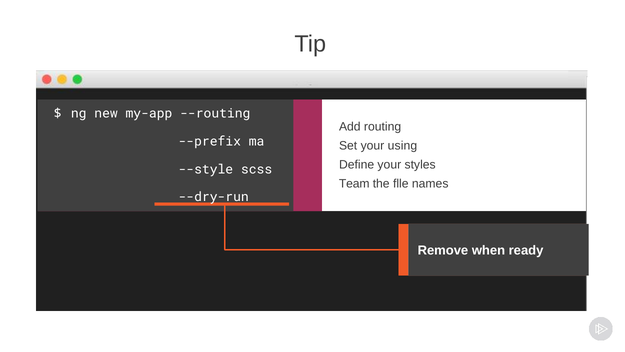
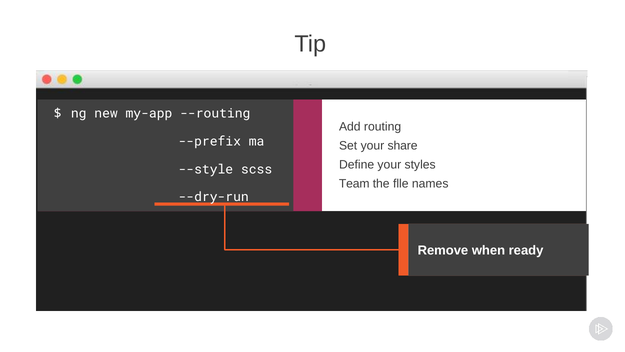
using: using -> share
